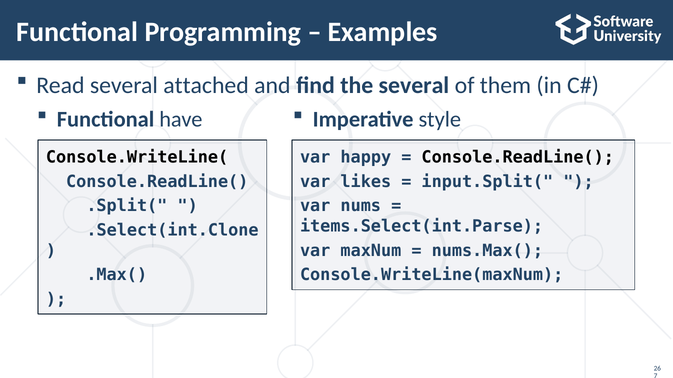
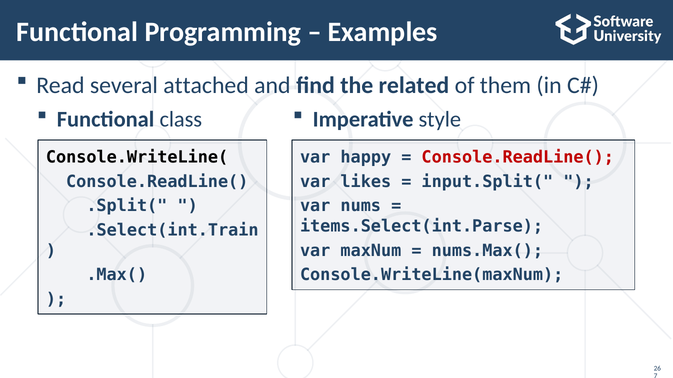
the several: several -> related
have: have -> class
Console.ReadLine( at (518, 157) colour: black -> red
.Select(int.Clone: .Select(int.Clone -> .Select(int.Train
